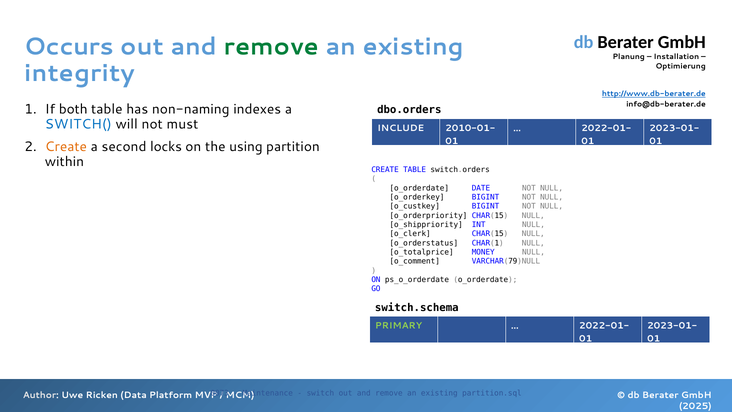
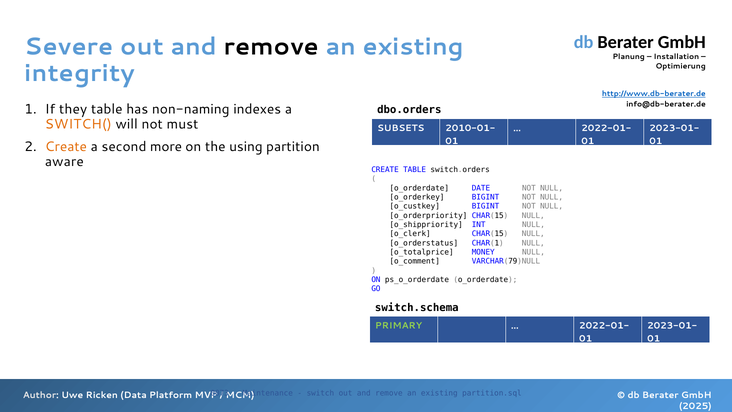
Occurs: Occurs -> Severe
remove at (271, 47) colour: green -> black
both: both -> they
SWITCH( colour: blue -> orange
INCLUDE: INCLUDE -> SUBSETS
locks: locks -> more
within: within -> aware
